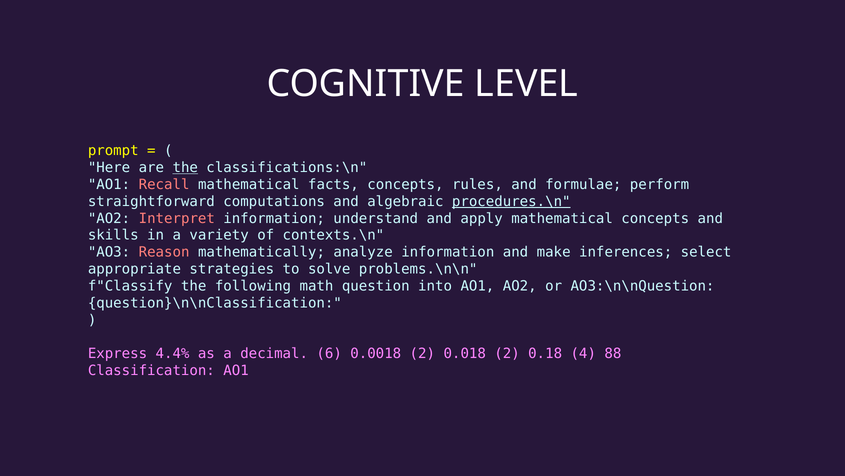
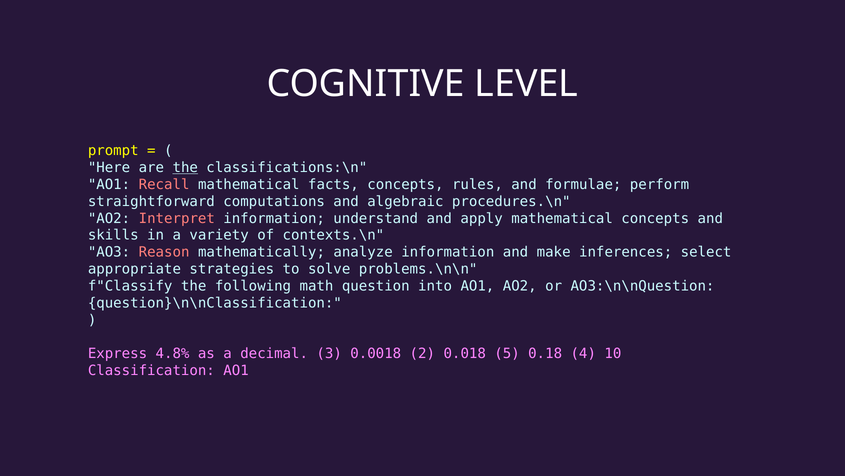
procedures.\n underline: present -> none
4.4%: 4.4% -> 4.8%
6: 6 -> 3
0.018 2: 2 -> 5
88: 88 -> 10
